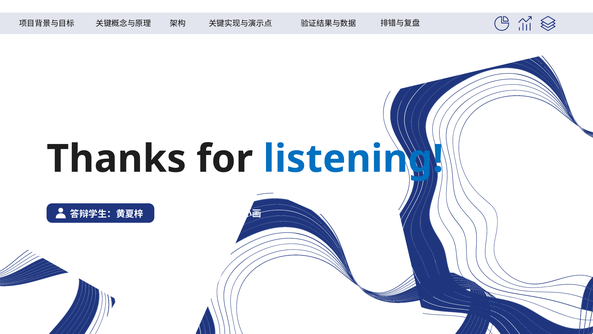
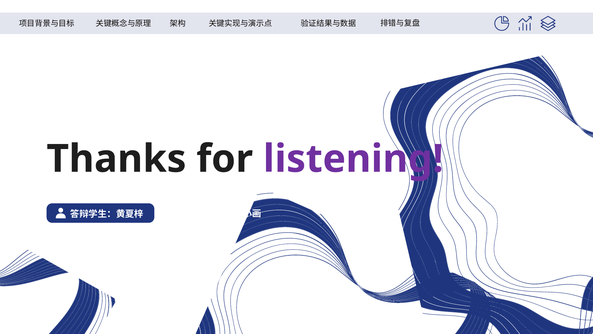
listening colour: blue -> purple
